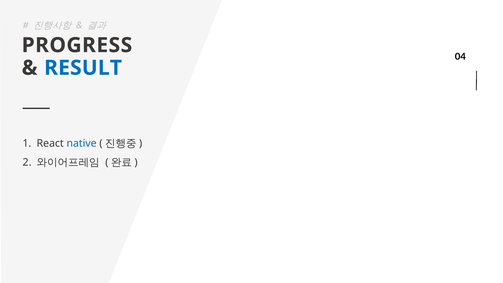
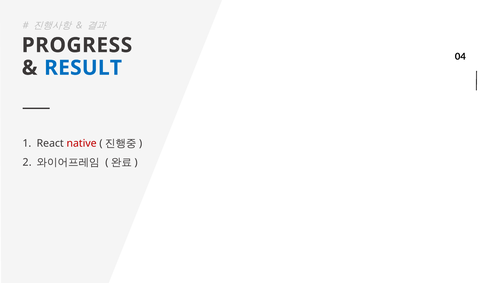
native colour: blue -> red
